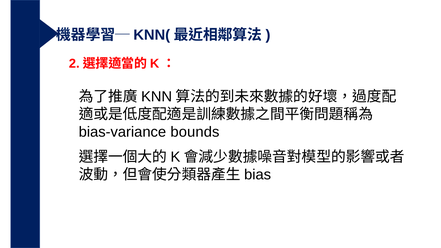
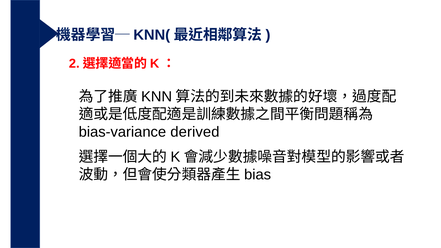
bounds: bounds -> derived
